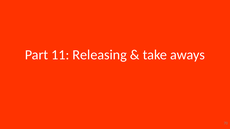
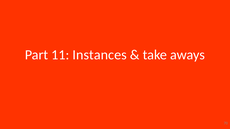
Releasing: Releasing -> Instances
